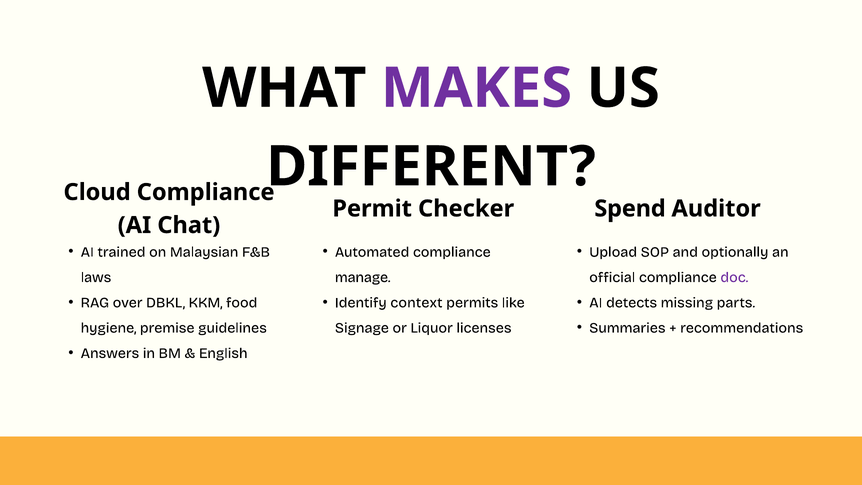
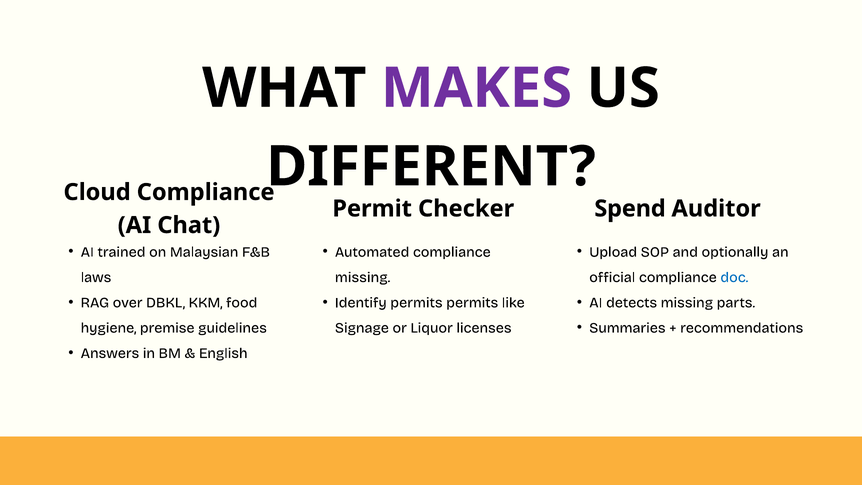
manage at (363, 277): manage -> missing
doc colour: purple -> blue
Identify context: context -> permits
